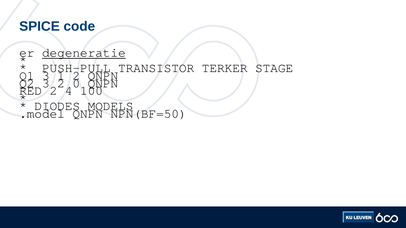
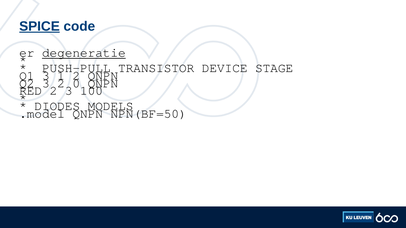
SPICE underline: none -> present
TERKER: TERKER -> DEVICE
2 4: 4 -> 3
